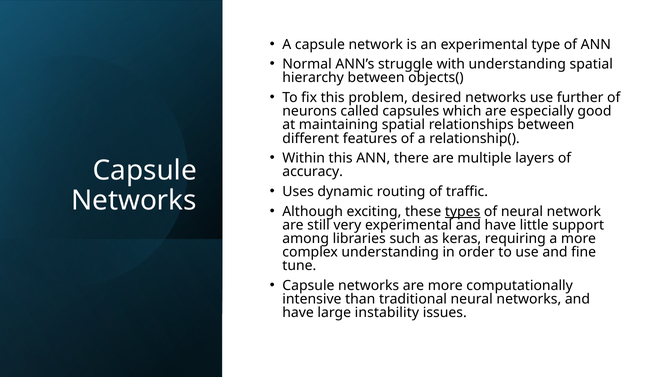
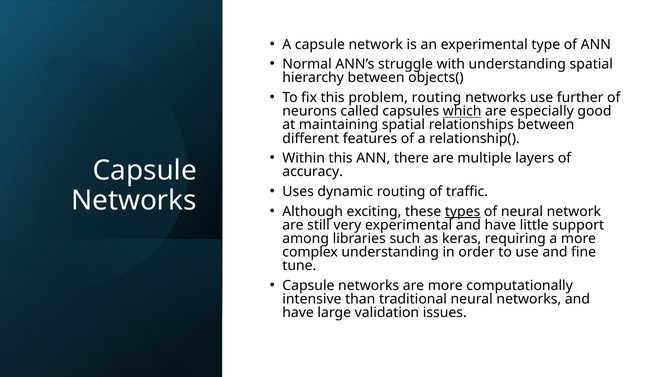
problem desired: desired -> routing
which underline: none -> present
instability: instability -> validation
